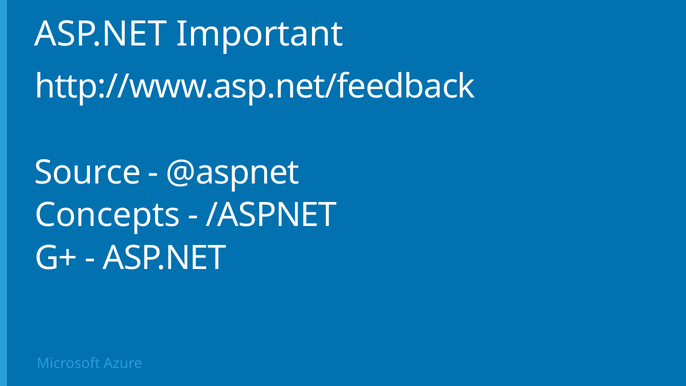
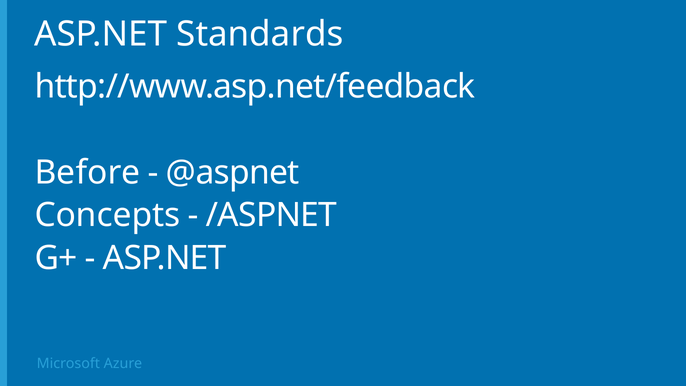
Important: Important -> Standards
Source: Source -> Before
